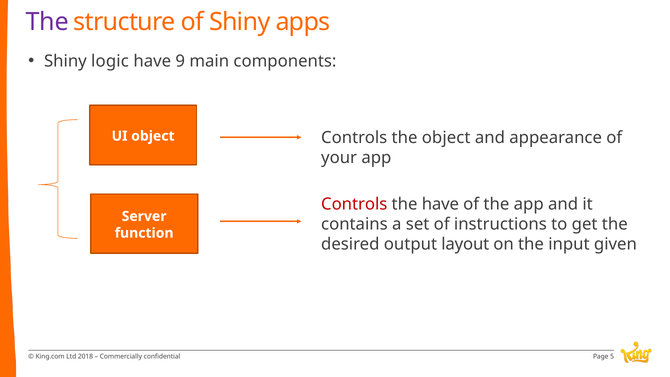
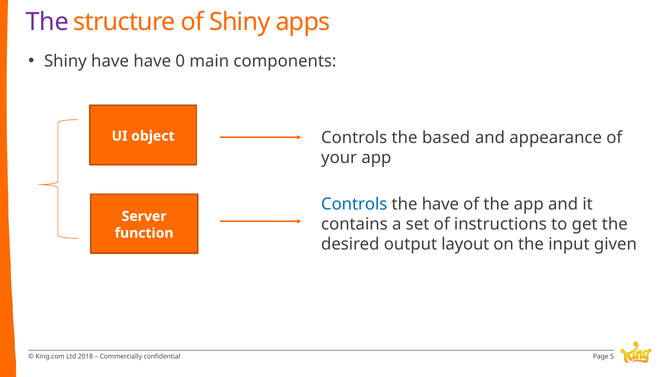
Shiny logic: logic -> have
9: 9 -> 0
the object: object -> based
Controls at (354, 204) colour: red -> blue
